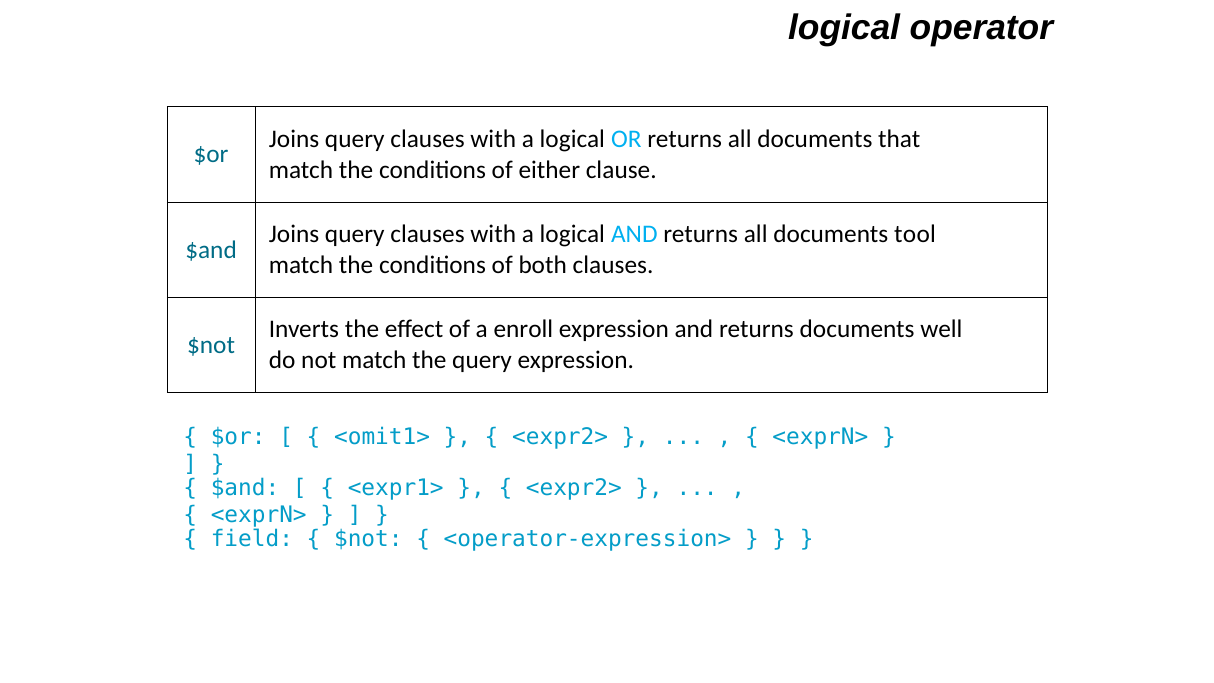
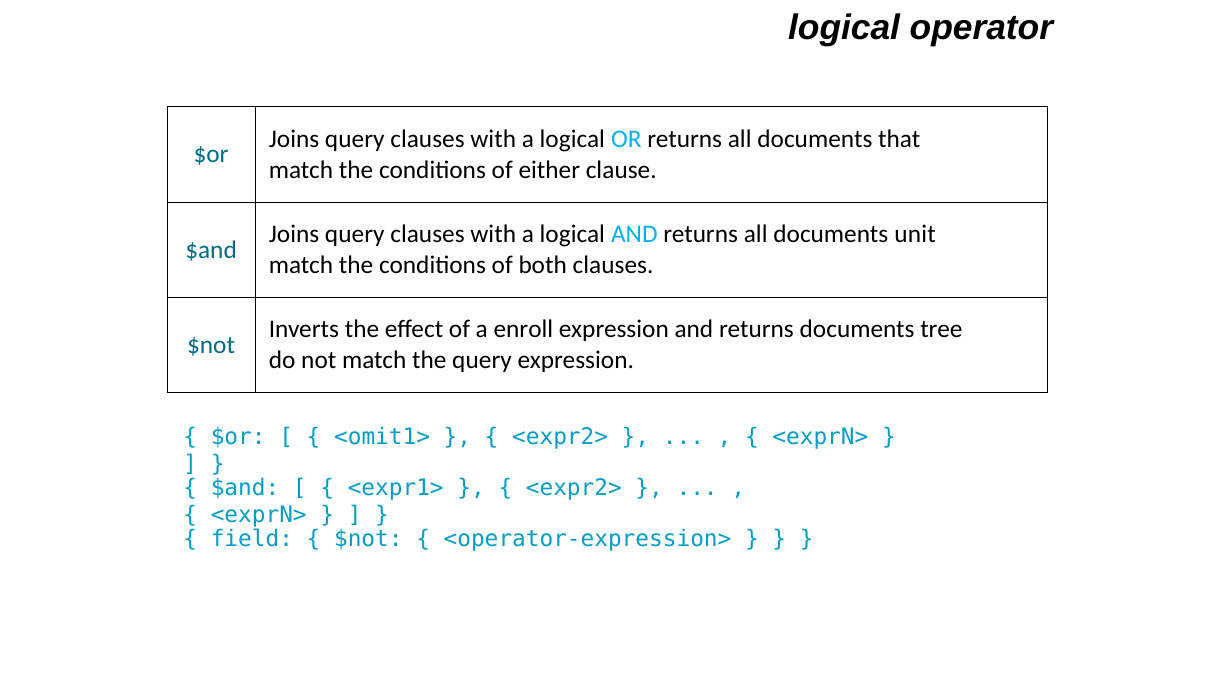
tool: tool -> unit
well: well -> tree
